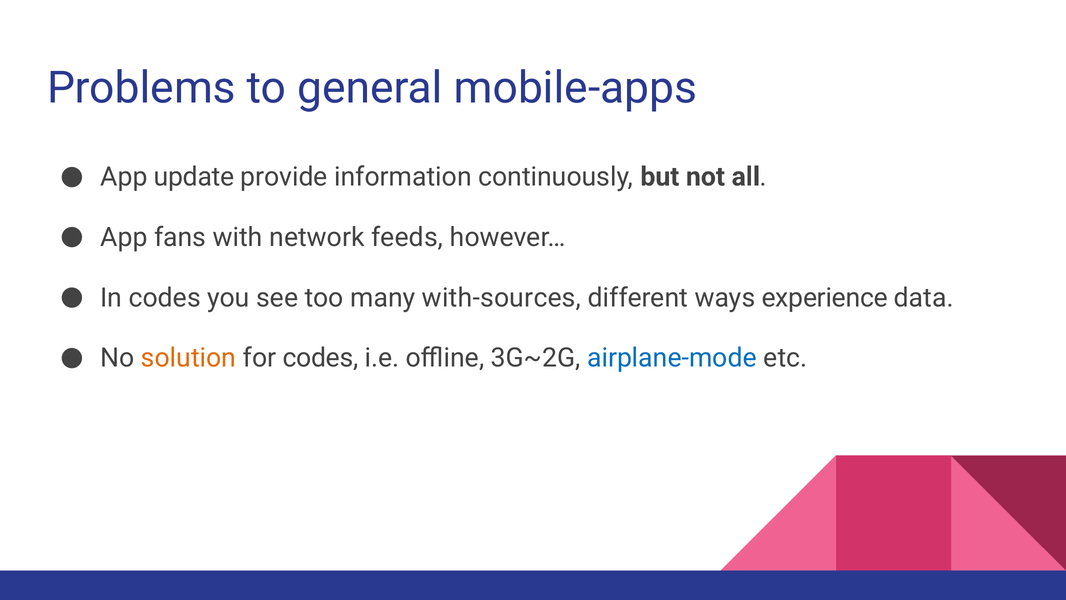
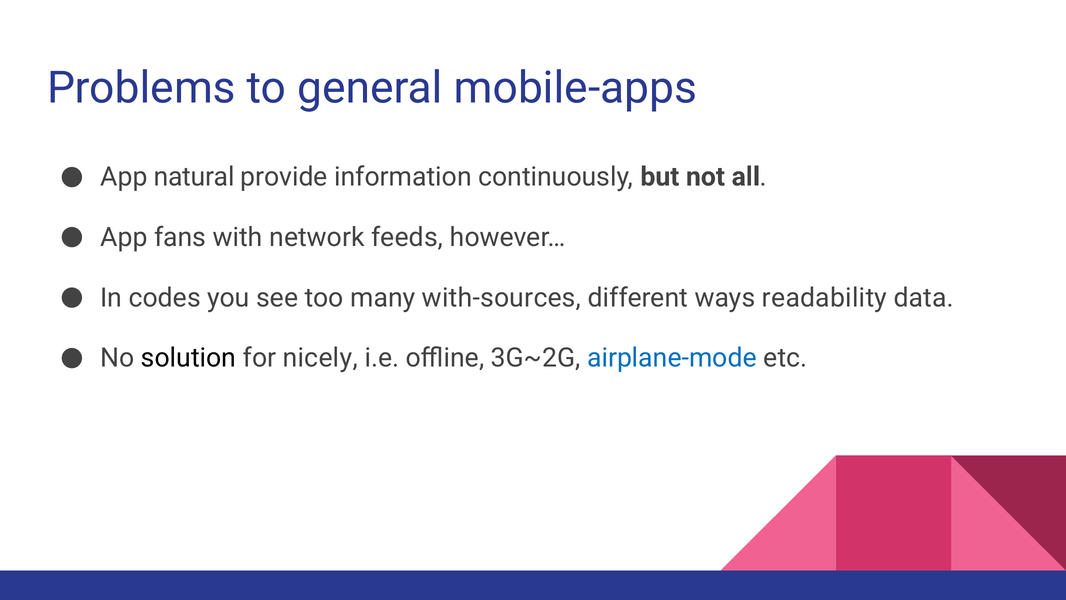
update: update -> natural
experience: experience -> readability
solution colour: orange -> black
for codes: codes -> nicely
